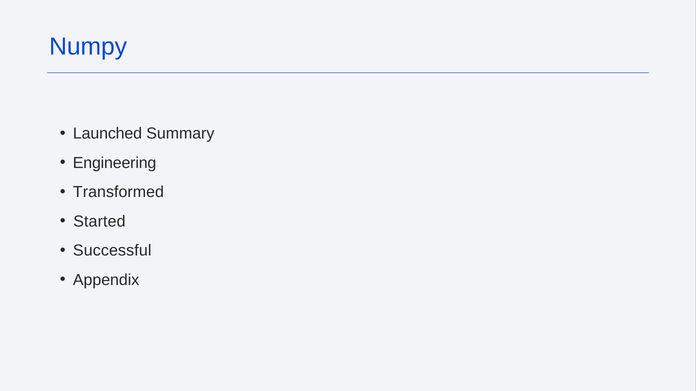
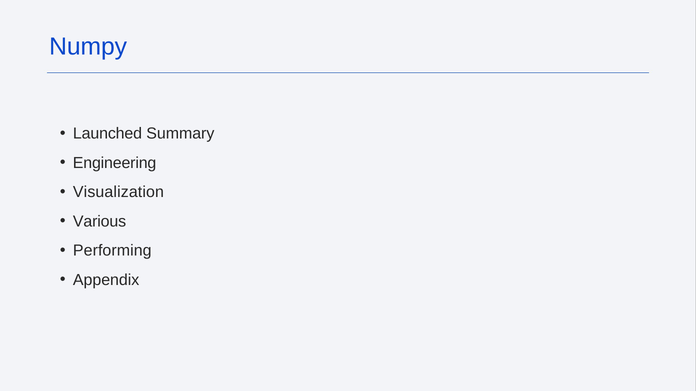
Transformed: Transformed -> Visualization
Started: Started -> Various
Successful: Successful -> Performing
